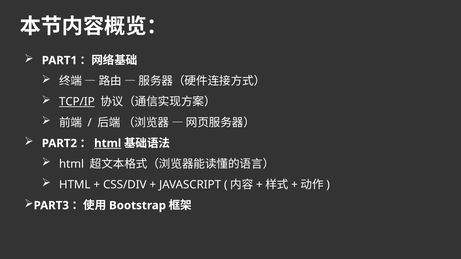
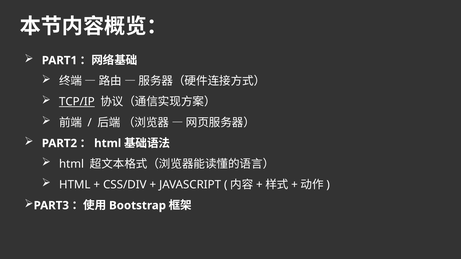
html at (108, 143) underline: present -> none
